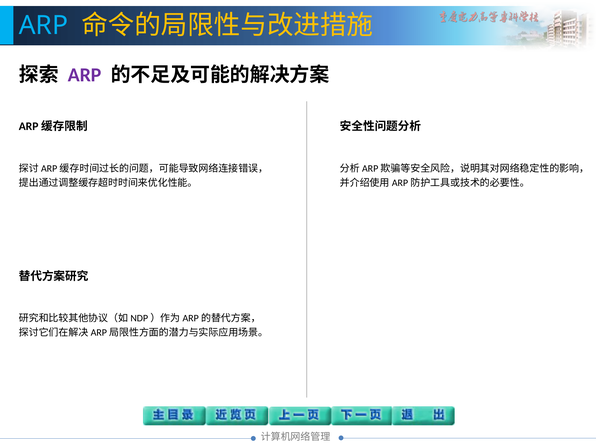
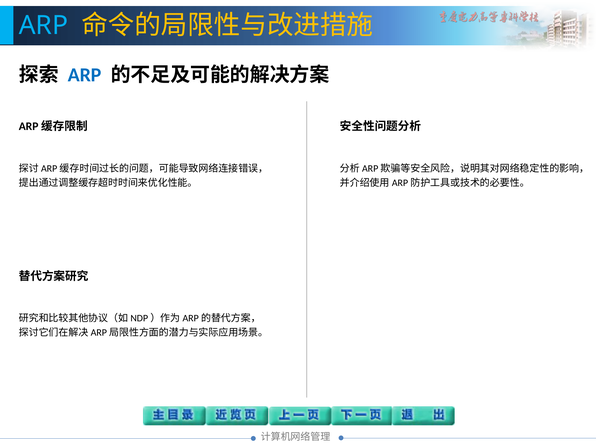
ARP at (85, 75) colour: purple -> blue
